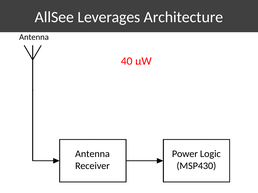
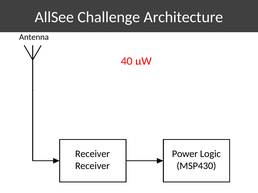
Leverages: Leverages -> Challenge
Antenna at (92, 154): Antenna -> Receiver
